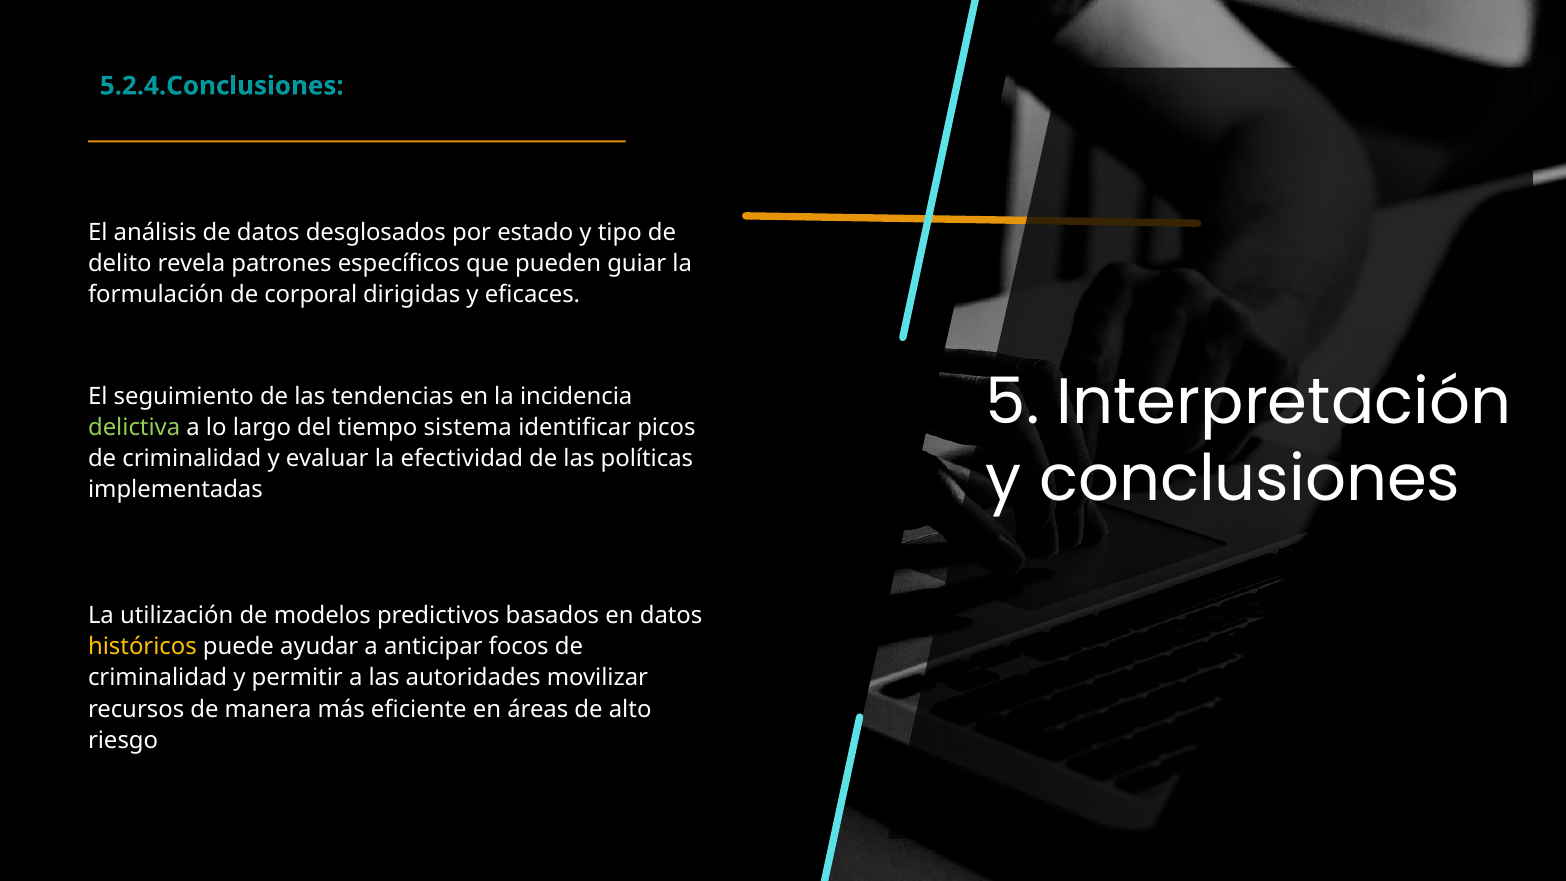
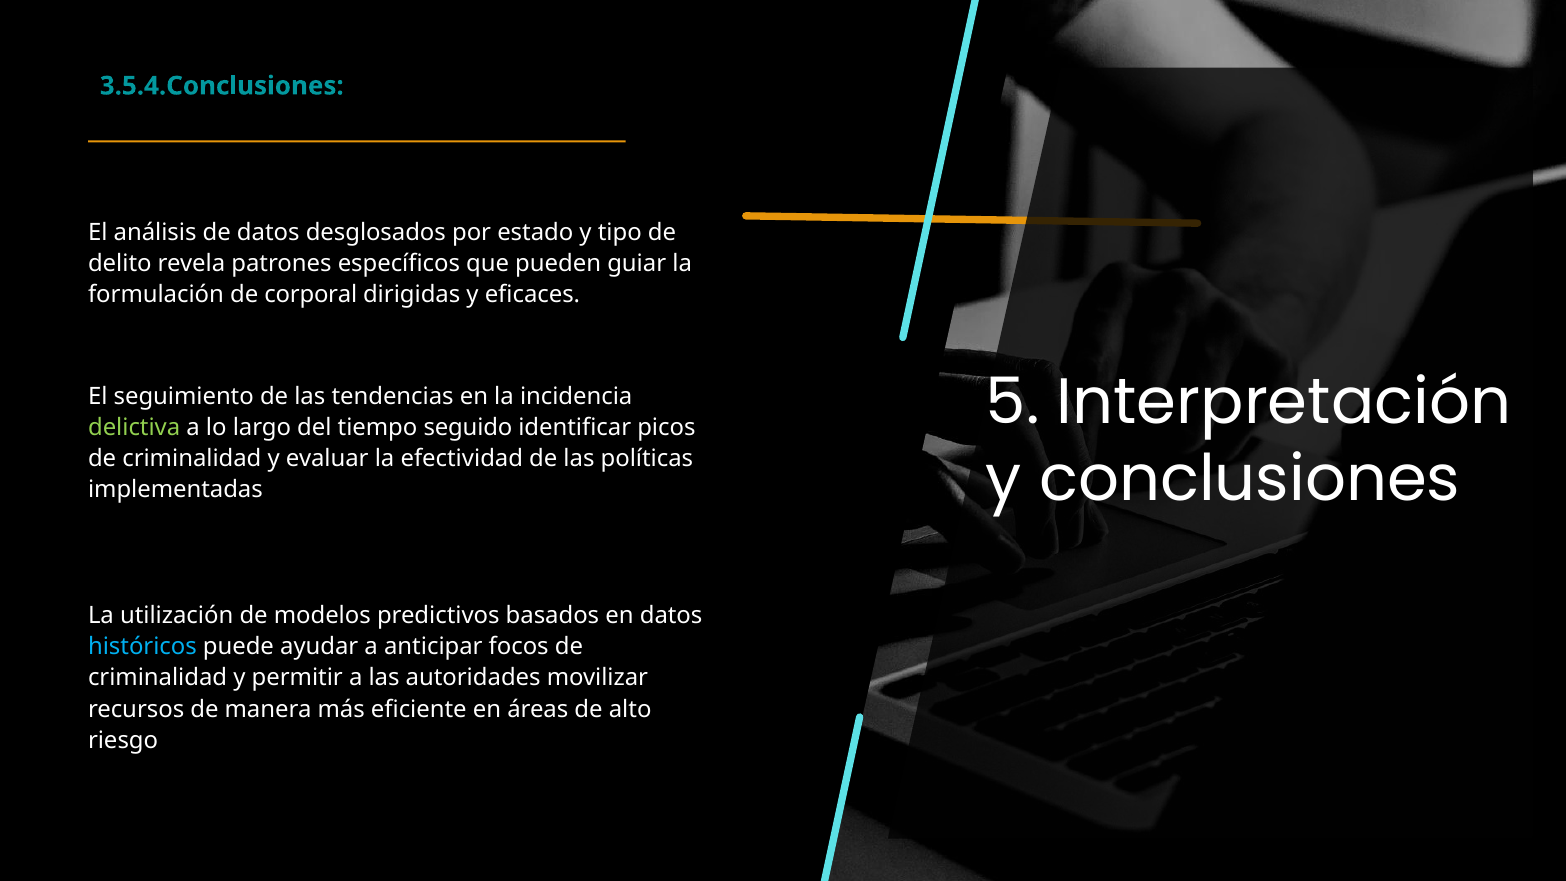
5.2.4.Conclusiones: 5.2.4.Conclusiones -> 3.5.4.Conclusiones
sistema: sistema -> seguido
históricos colour: yellow -> light blue
